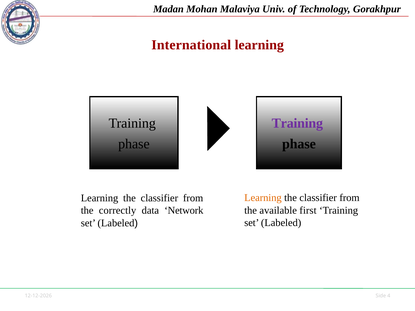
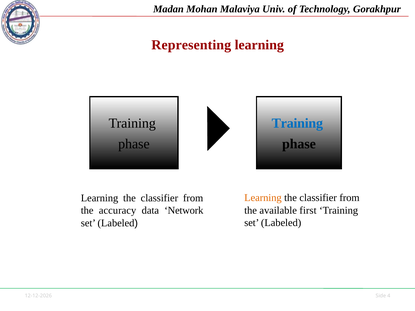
International: International -> Representing
Training at (297, 123) colour: purple -> blue
correctly: correctly -> accuracy
